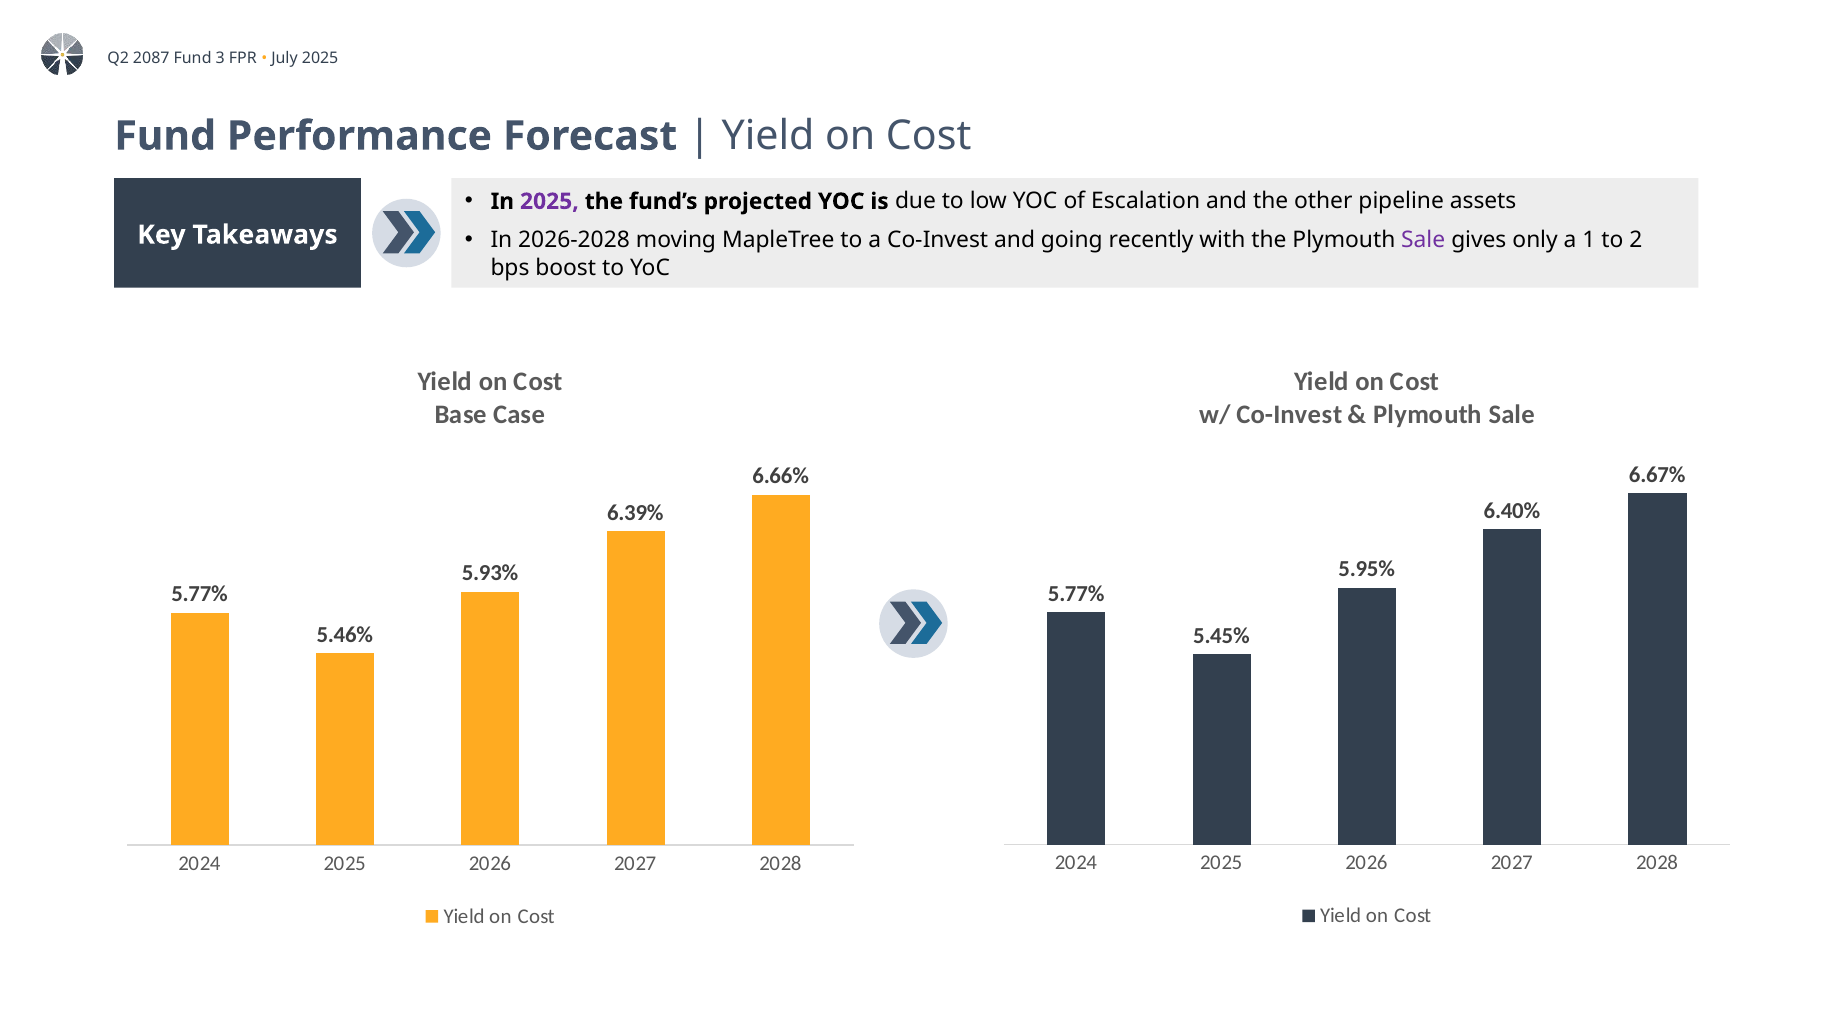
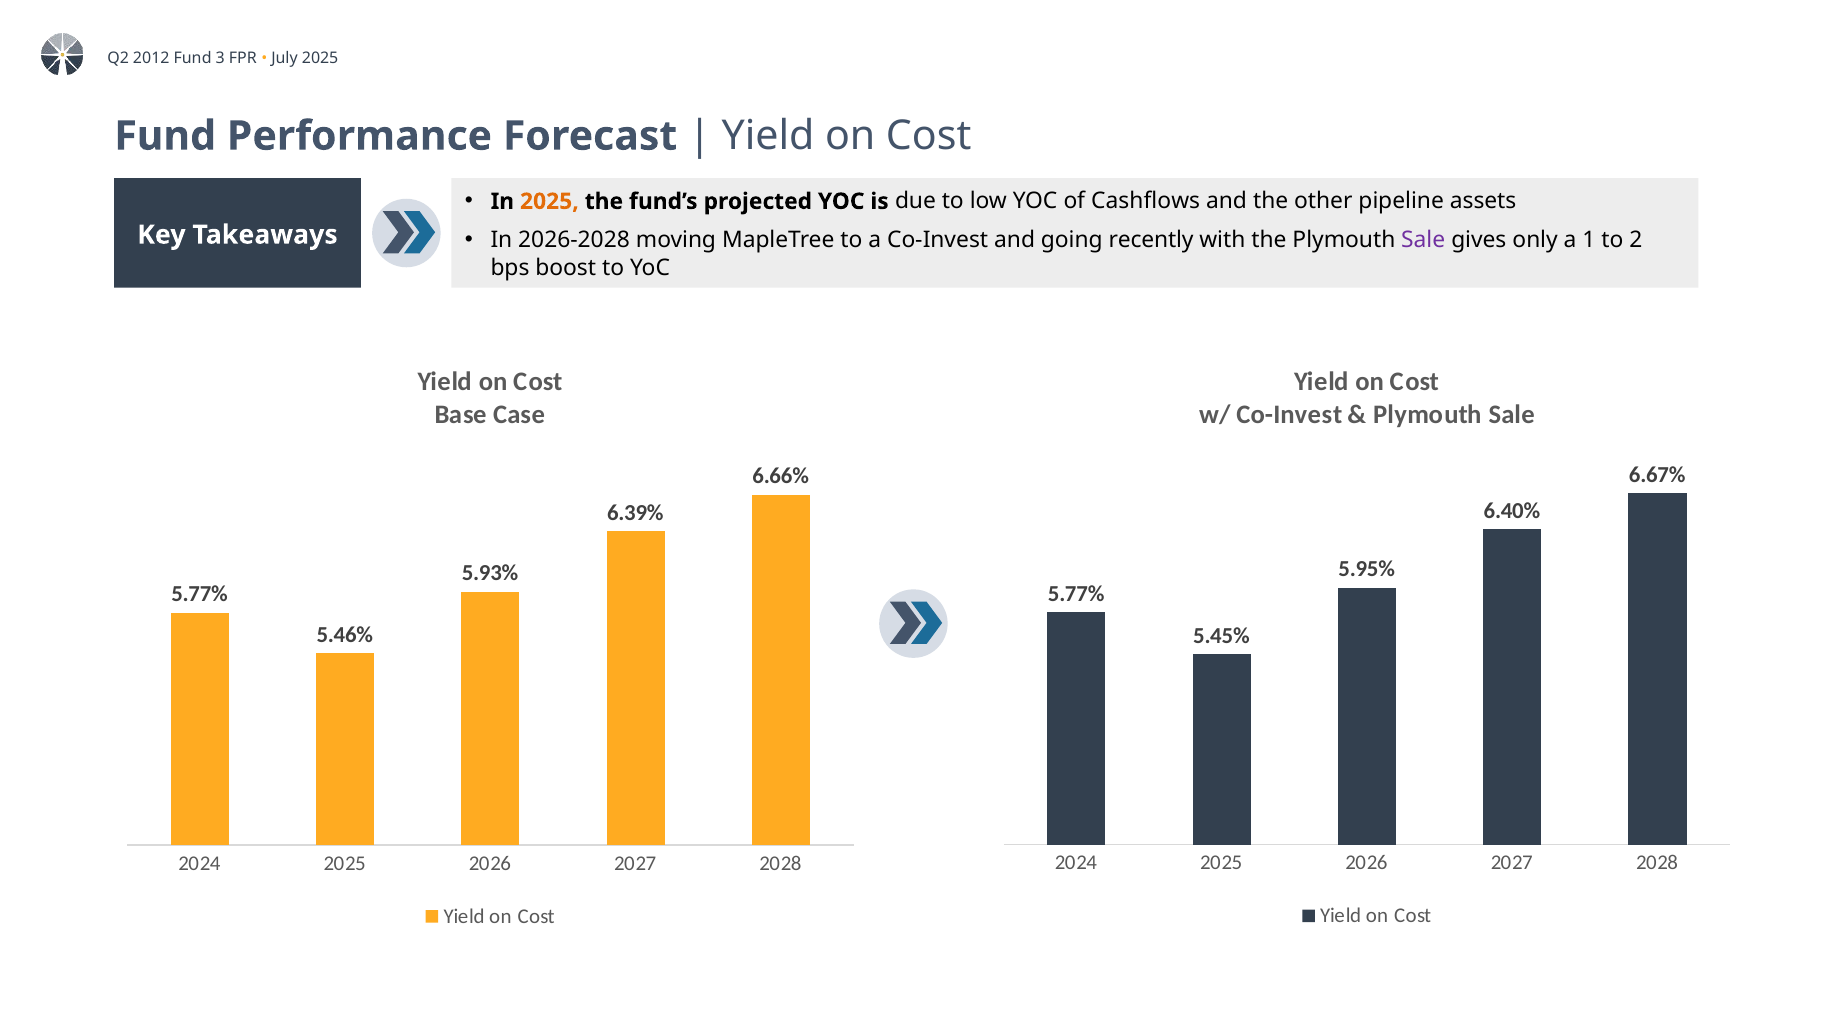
2087: 2087 -> 2012
2025 at (549, 201) colour: purple -> orange
Escalation: Escalation -> Cashflows
